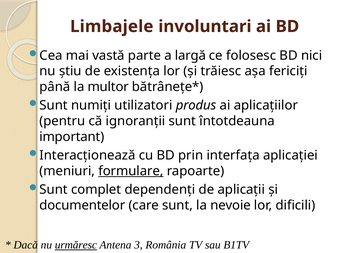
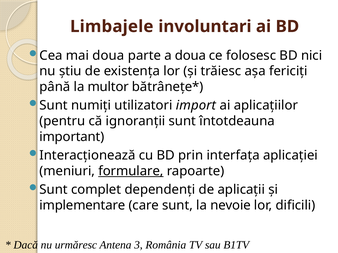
mai vastă: vastă -> doua
a largă: largă -> doua
produs: produs -> import
documentelor: documentelor -> implementare
urmăresc underline: present -> none
